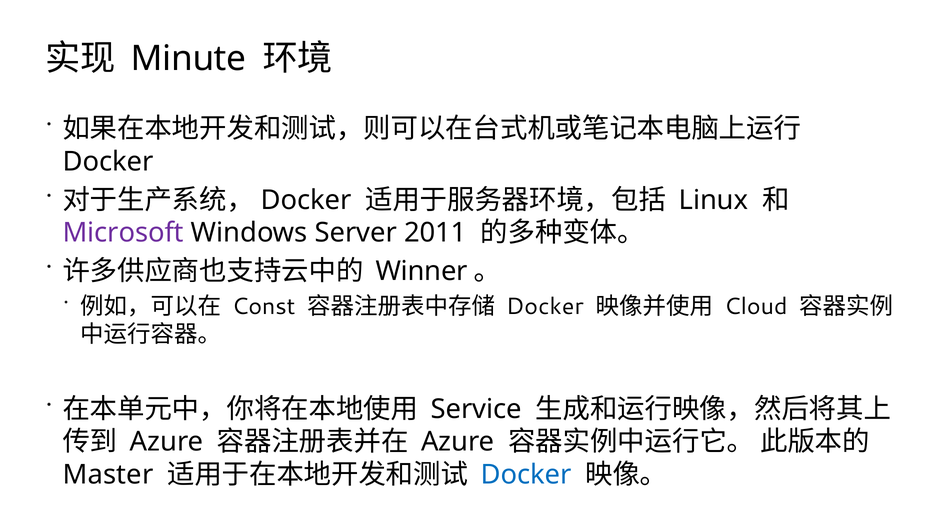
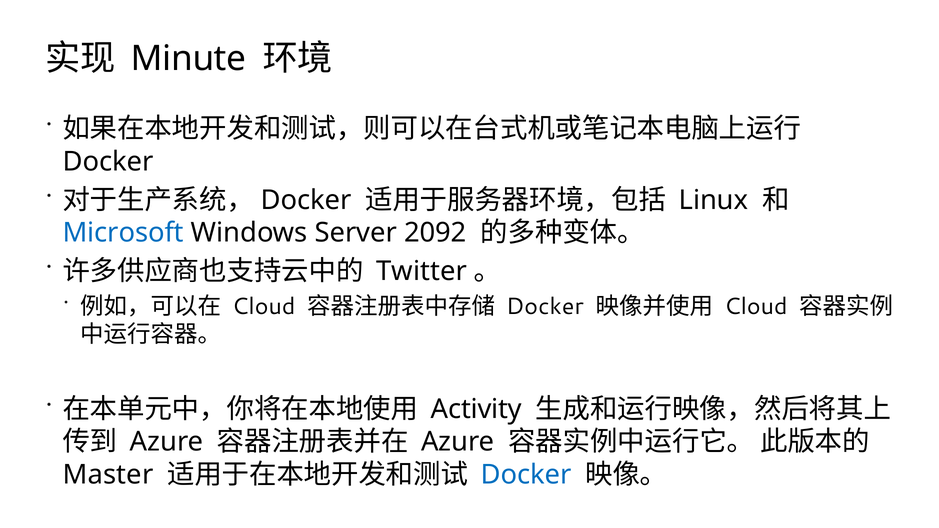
Microsoft colour: purple -> blue
2011: 2011 -> 2092
Winner: Winner -> Twitter
Const at (264, 306): Const -> Cloud
Service: Service -> Activity
